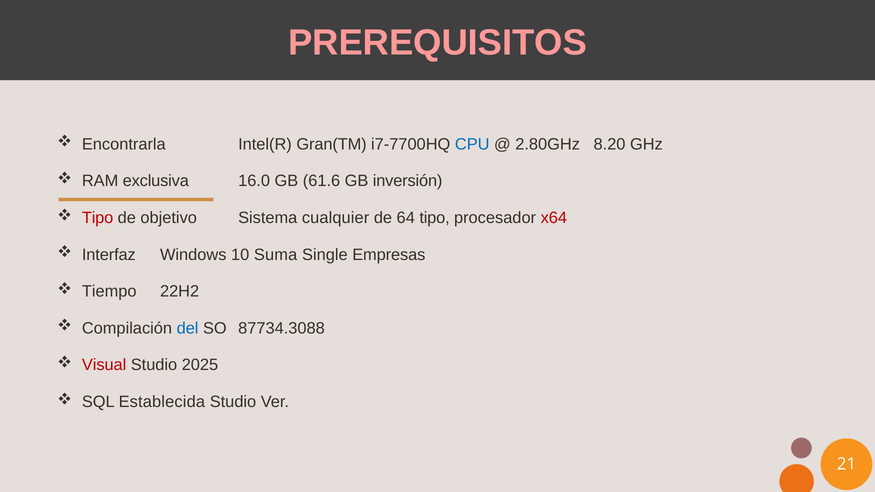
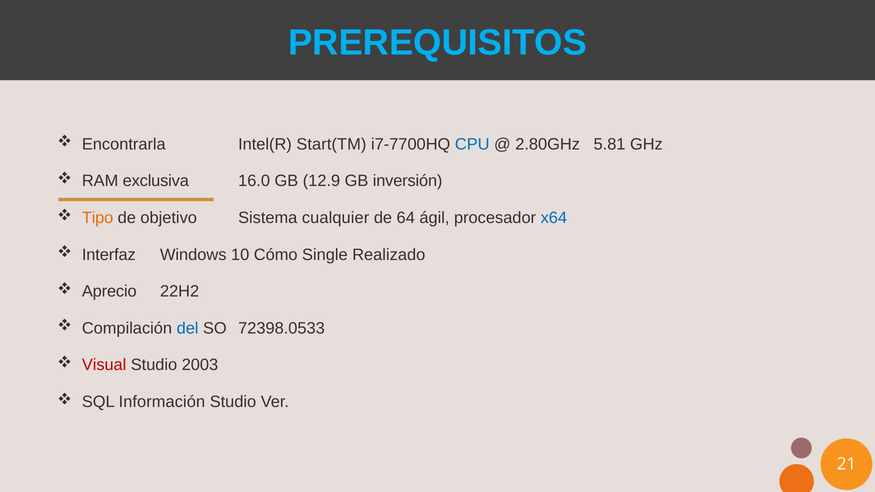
PREREQUISITOS colour: pink -> light blue
Gran(TM: Gran(TM -> Start(TM
8.20: 8.20 -> 5.81
61.6: 61.6 -> 12.9
Tipo at (98, 218) colour: red -> orange
64 tipo: tipo -> ágil
x64 colour: red -> blue
Suma: Suma -> Cómo
Empresas: Empresas -> Realizado
Tiempo: Tiempo -> Aprecio
87734.3088: 87734.3088 -> 72398.0533
2025: 2025 -> 2003
Establecida: Establecida -> Información
